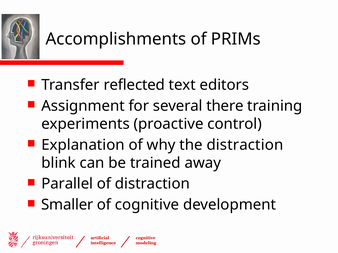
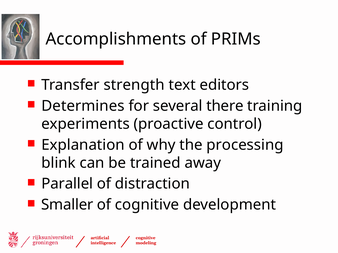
reflected: reflected -> strength
Assignment: Assignment -> Determines
the distraction: distraction -> processing
